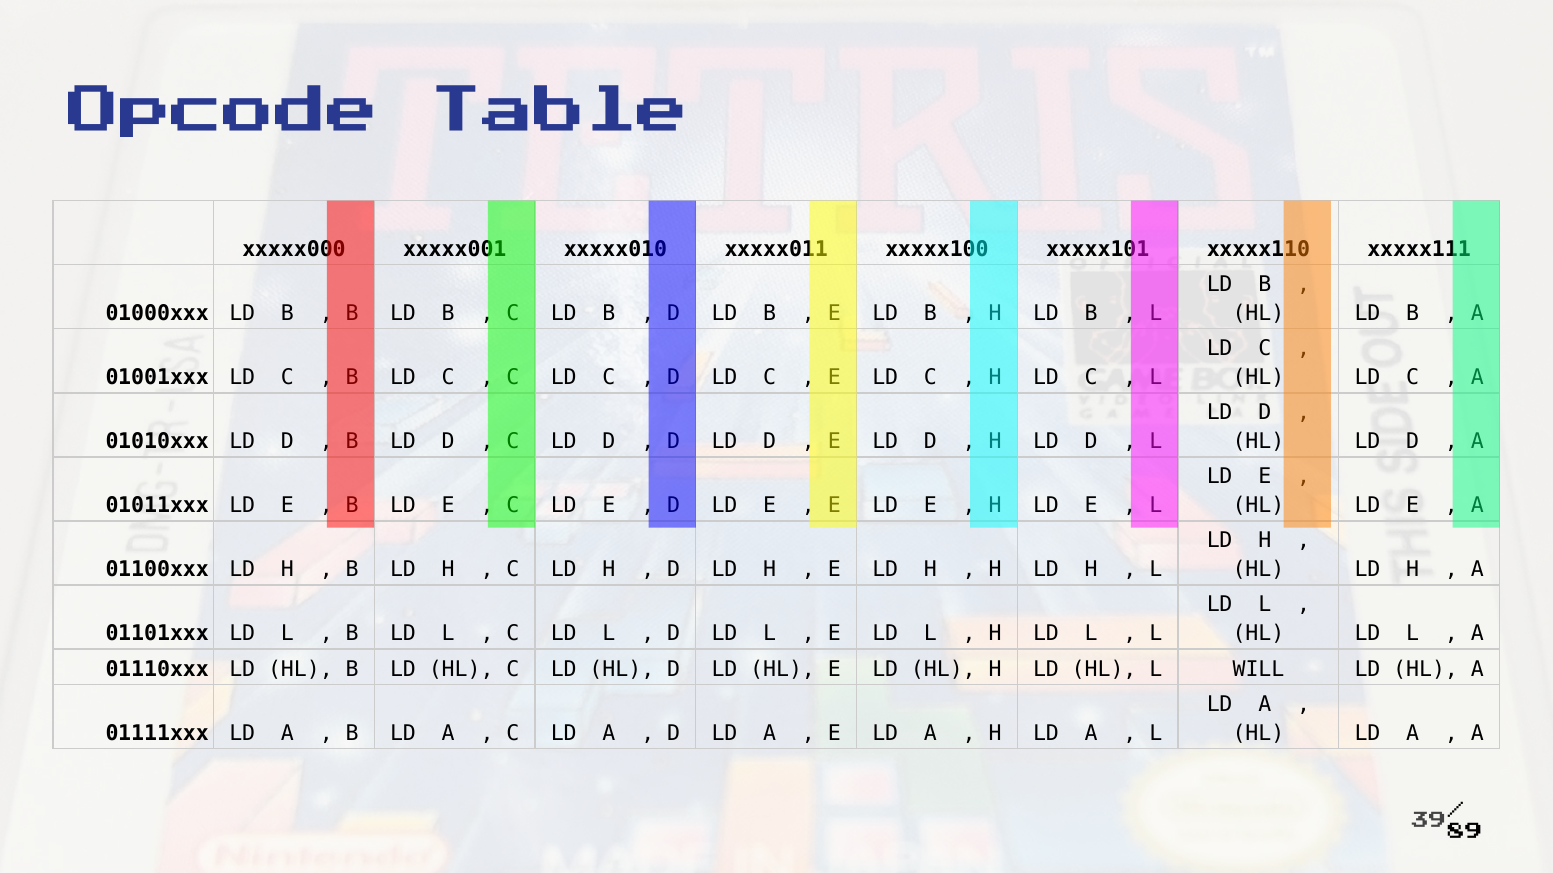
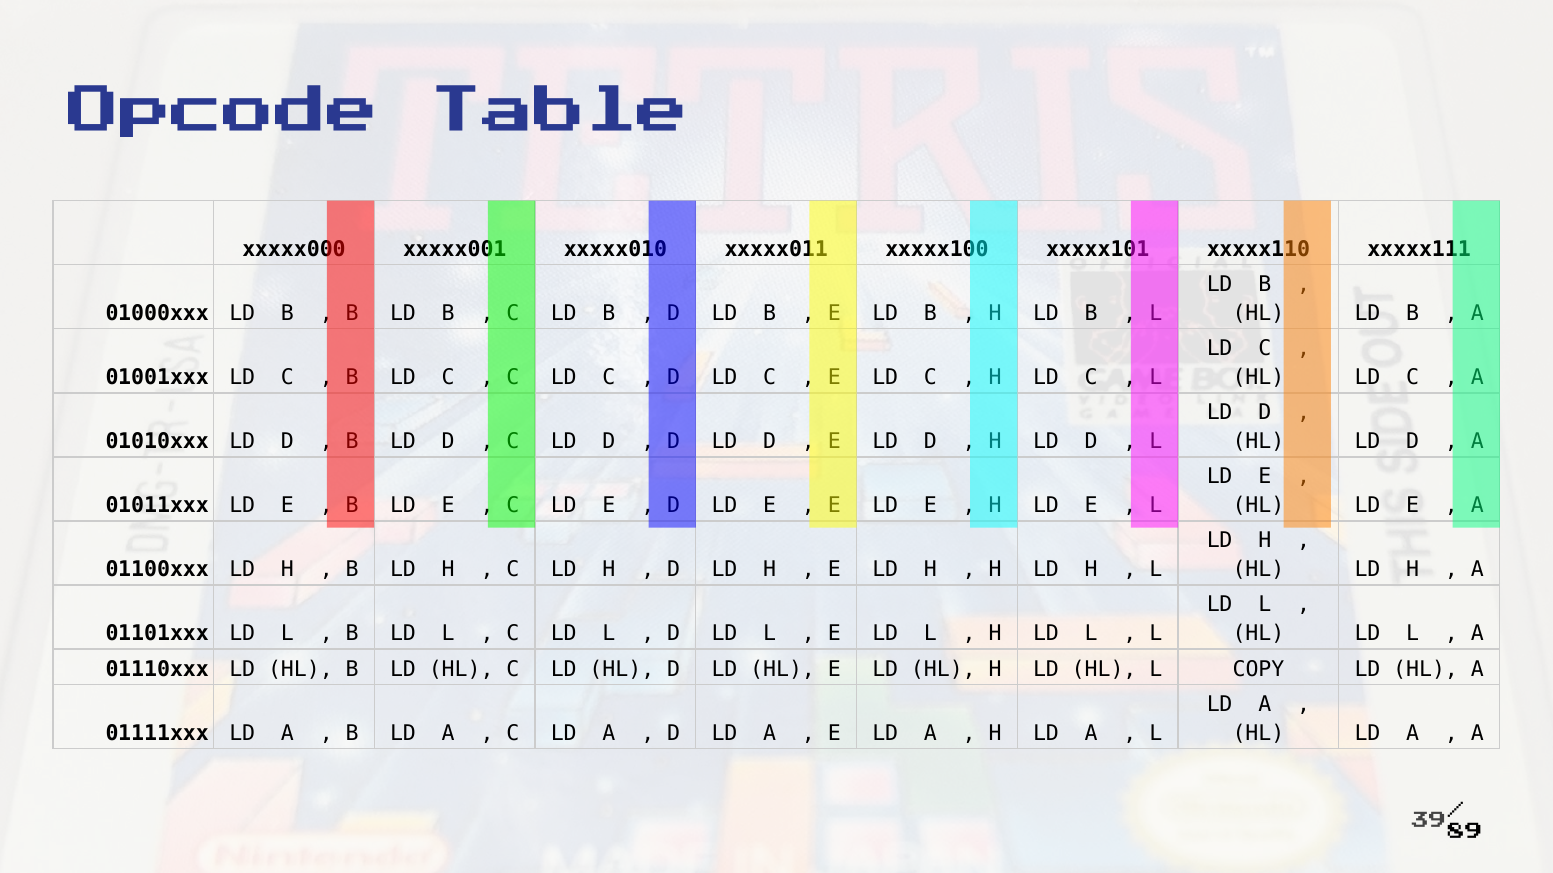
WILL: WILL -> COPY
